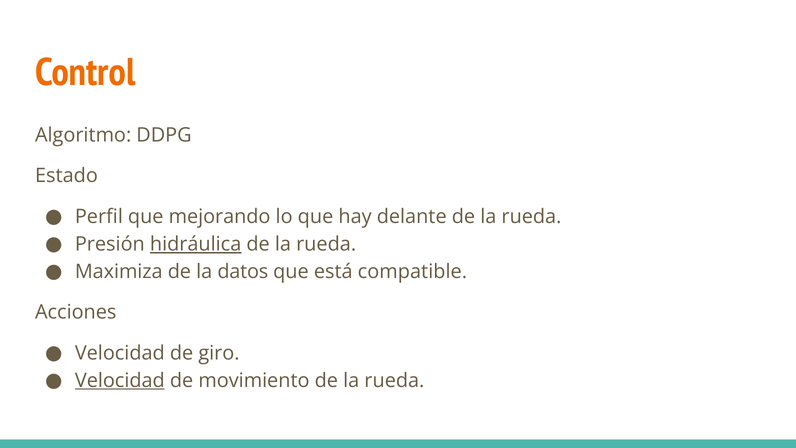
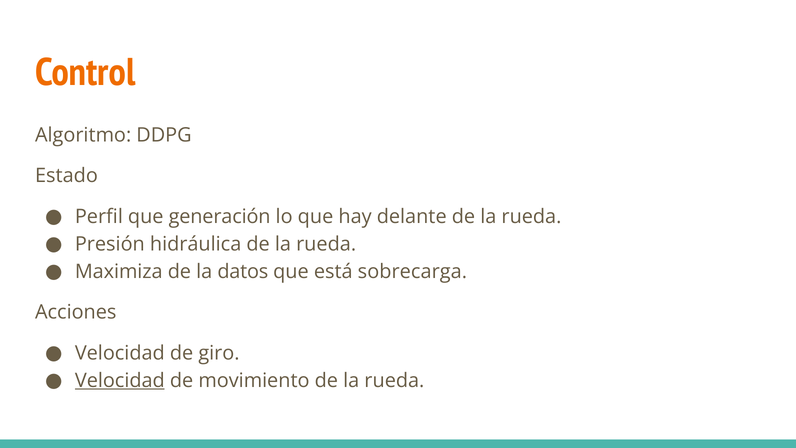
mejorando: mejorando -> generación
hidráulica underline: present -> none
compatible: compatible -> sobrecarga
